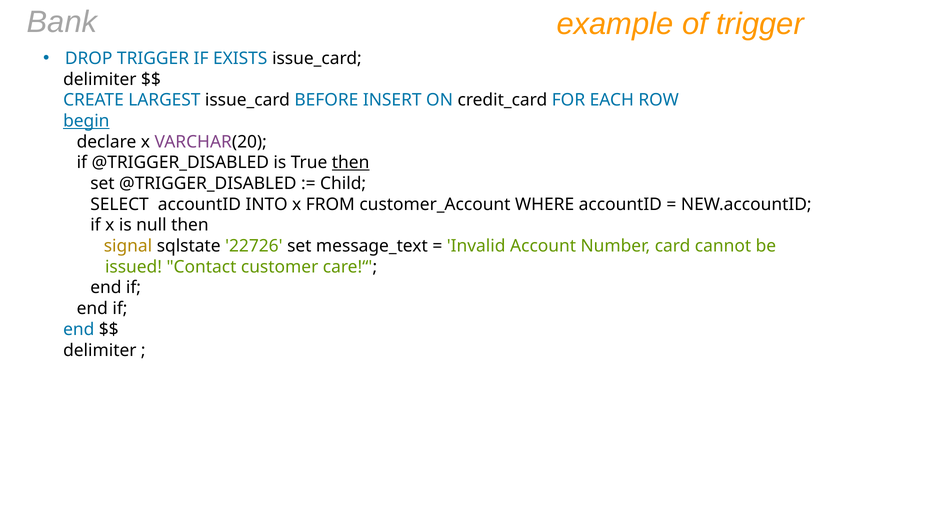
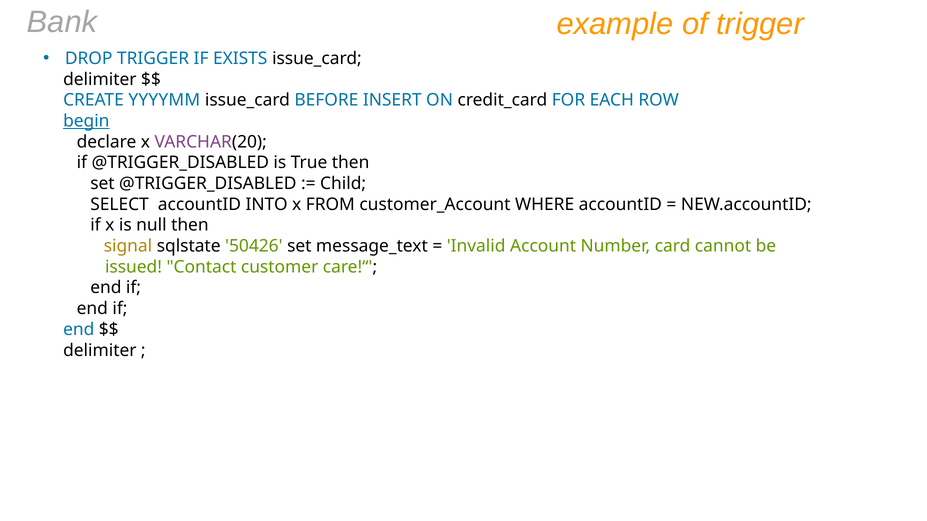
LARGEST: LARGEST -> YYYYMM
then at (351, 163) underline: present -> none
22726: 22726 -> 50426
